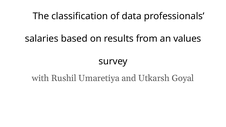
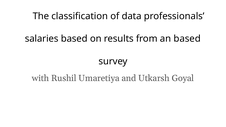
an values: values -> based
